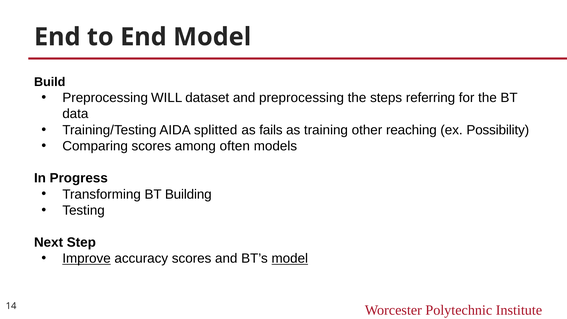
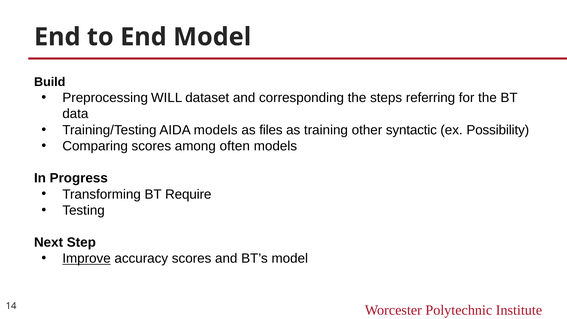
and preprocessing: preprocessing -> corresponding
AIDA splitted: splitted -> models
fails: fails -> files
reaching: reaching -> syntactic
Building: Building -> Require
model at (290, 259) underline: present -> none
